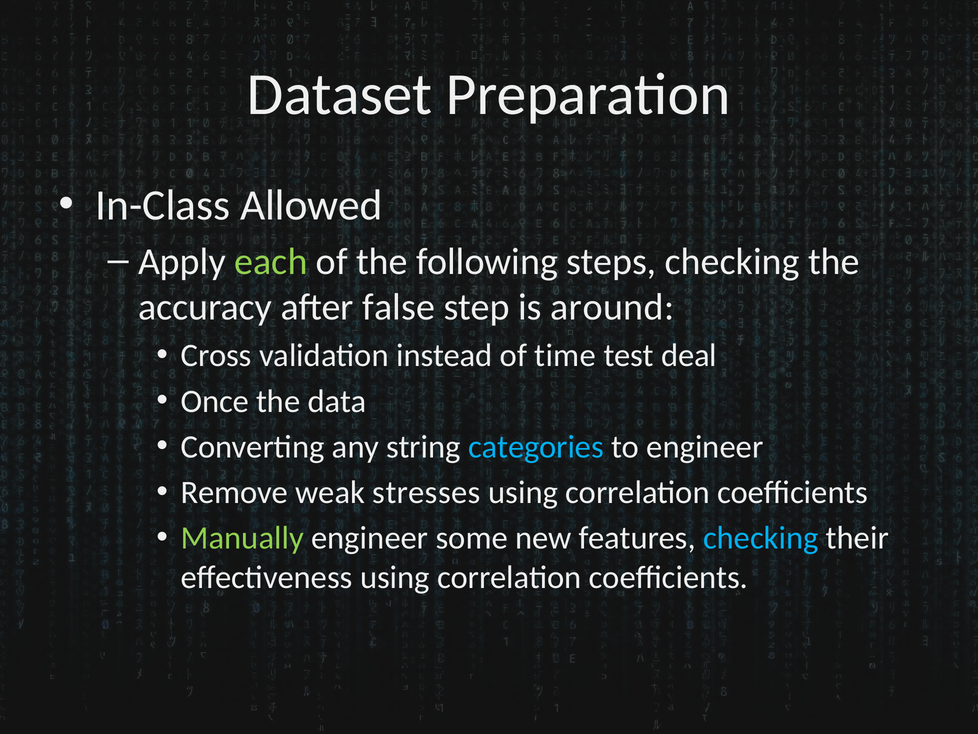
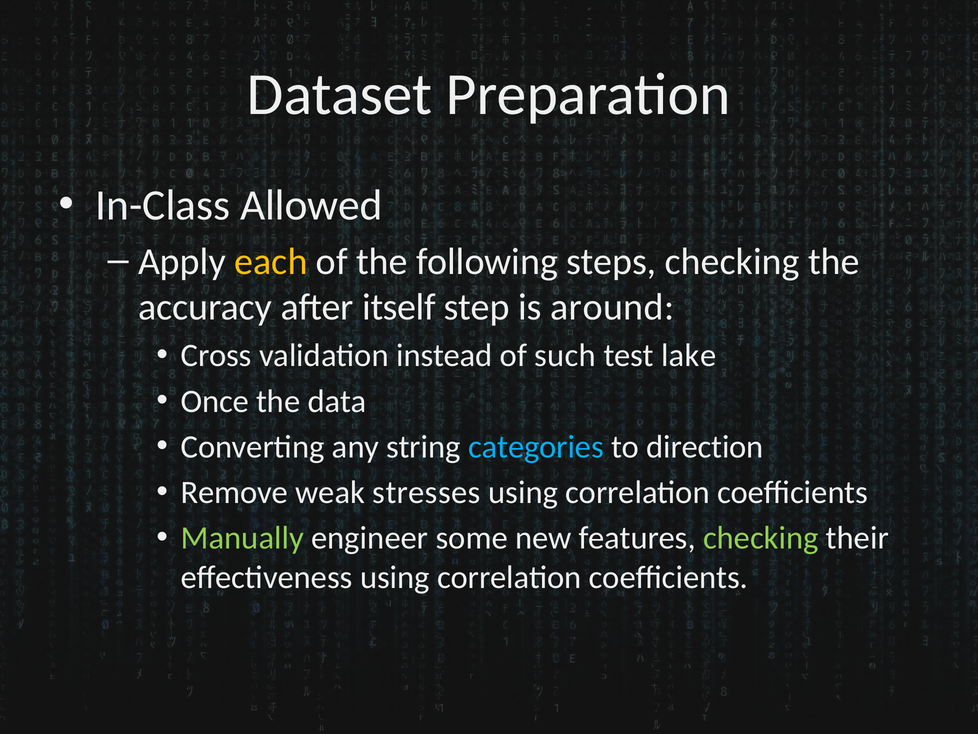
each colour: light green -> yellow
false: false -> itself
time: time -> such
deal: deal -> lake
to engineer: engineer -> direction
checking at (761, 538) colour: light blue -> light green
